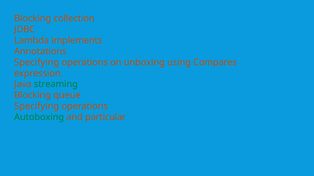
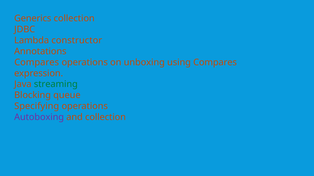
Blocking at (33, 19): Blocking -> Generics
implements: implements -> constructor
Specifying at (37, 63): Specifying -> Compares
Autoboxing colour: green -> purple
and particular: particular -> collection
